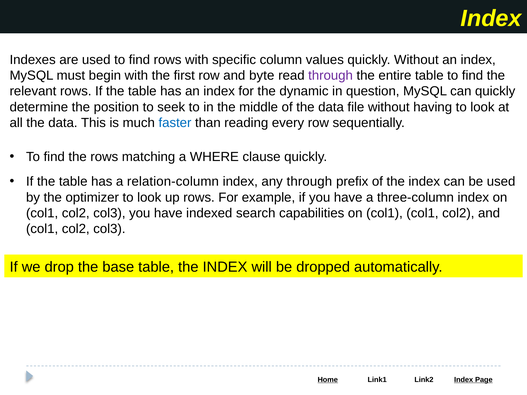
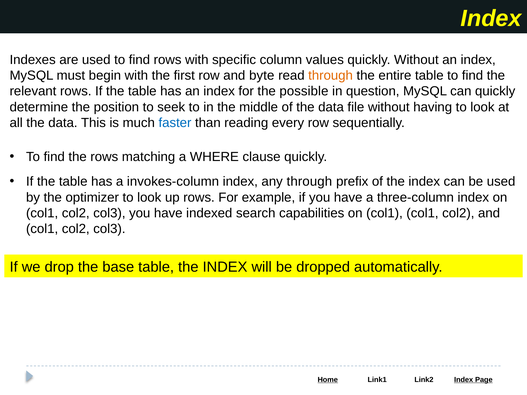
through at (331, 76) colour: purple -> orange
dynamic: dynamic -> possible
relation-column: relation-column -> invokes-column
